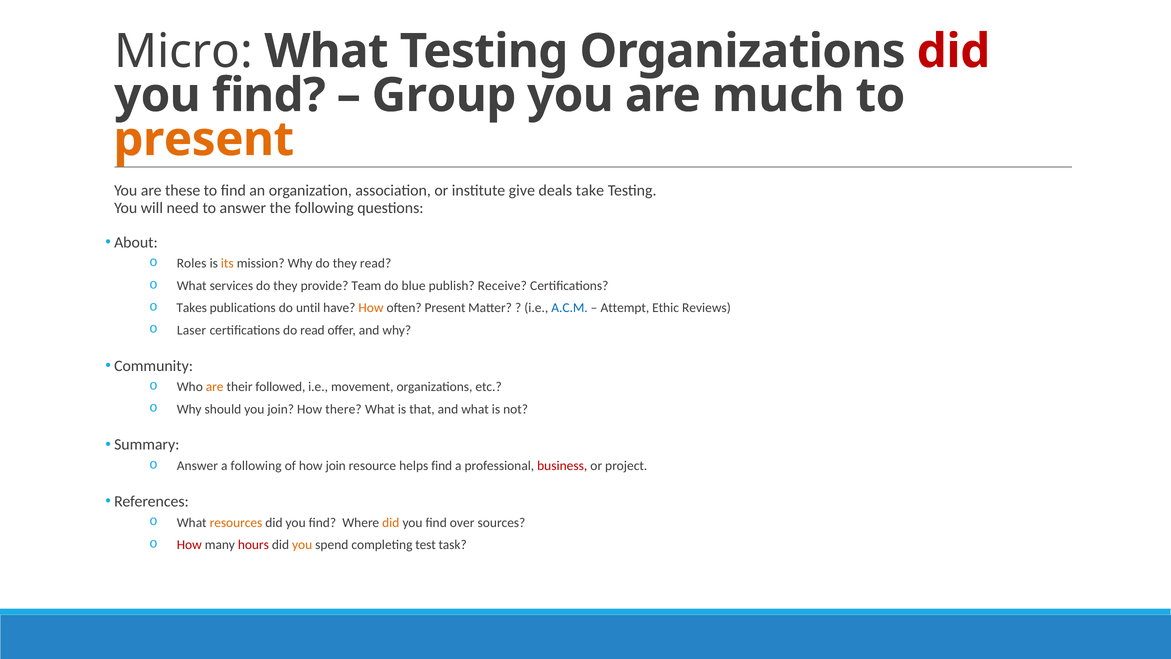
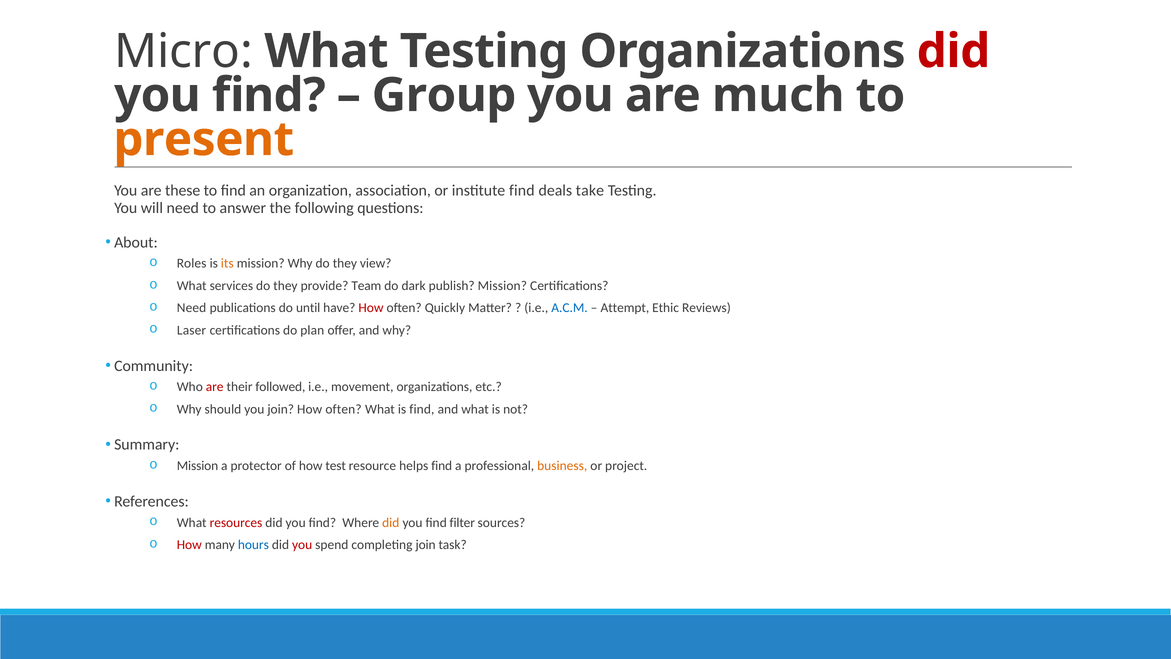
institute give: give -> find
they read: read -> view
blue: blue -> dark
publish Receive: Receive -> Mission
Takes at (192, 308): Takes -> Need
How at (371, 308) colour: orange -> red
often Present: Present -> Quickly
do read: read -> plan
are at (215, 387) colour: orange -> red
join How there: there -> often
is that: that -> find
Answer at (197, 466): Answer -> Mission
a following: following -> protector
how join: join -> test
business colour: red -> orange
resources colour: orange -> red
over: over -> filter
hours colour: red -> blue
you at (302, 545) colour: orange -> red
completing test: test -> join
